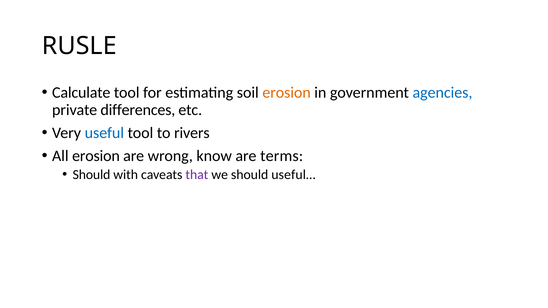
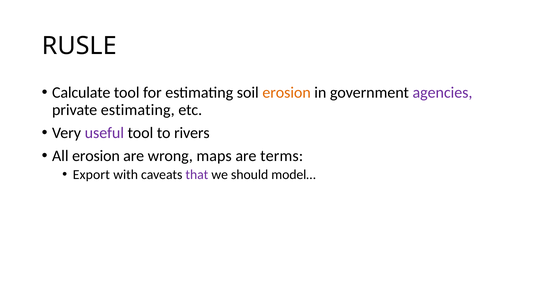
agencies colour: blue -> purple
private differences: differences -> estimating
useful colour: blue -> purple
know: know -> maps
Should at (91, 175): Should -> Export
useful…: useful… -> model…
